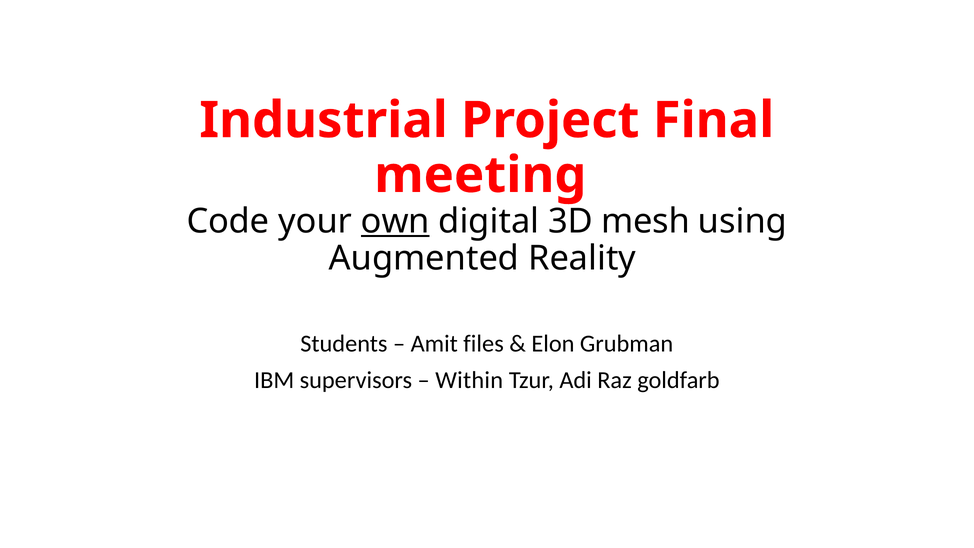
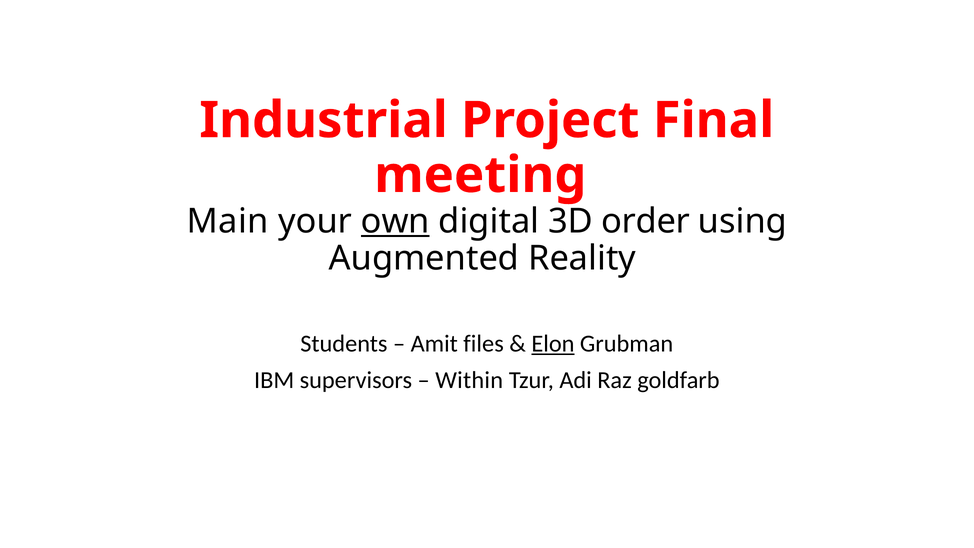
Code: Code -> Main
mesh: mesh -> order
Elon underline: none -> present
